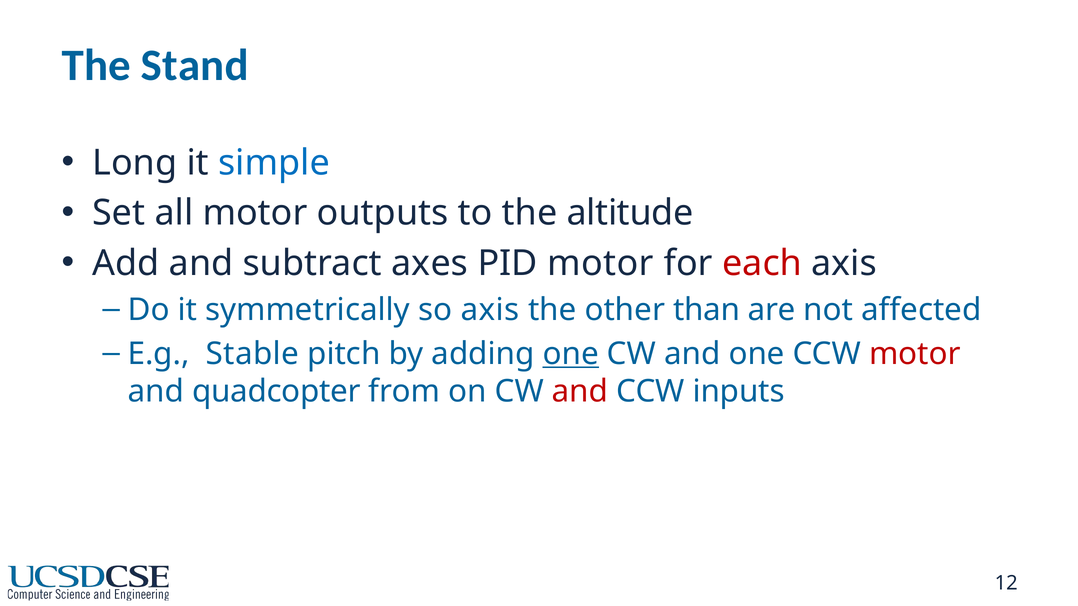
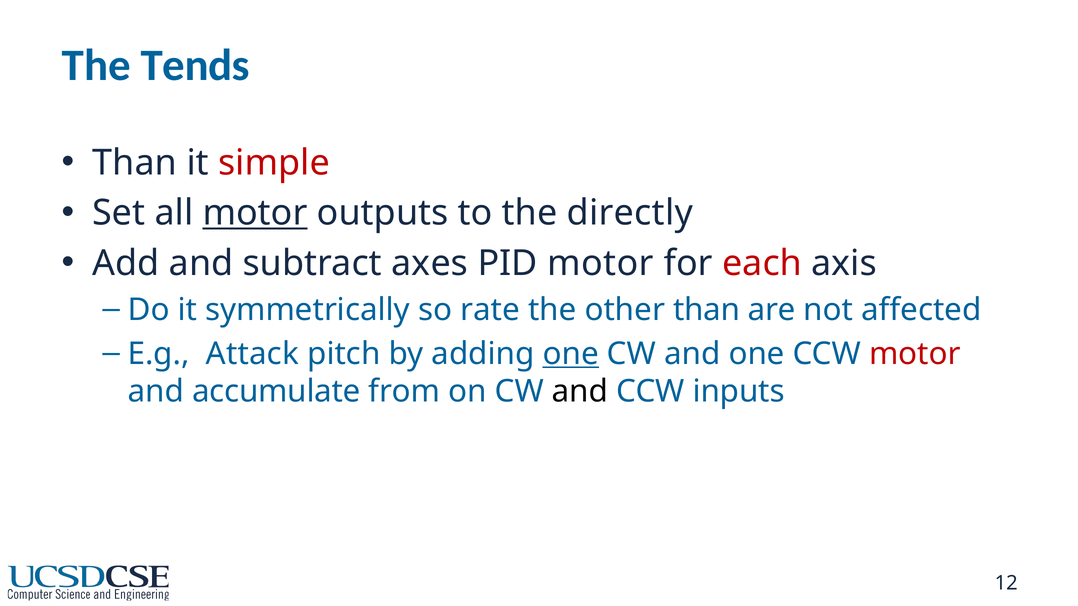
Stand: Stand -> Tends
Long at (135, 163): Long -> Than
simple colour: blue -> red
motor at (255, 213) underline: none -> present
altitude: altitude -> directly
so axis: axis -> rate
Stable: Stable -> Attack
quadcopter: quadcopter -> accumulate
and at (580, 392) colour: red -> black
